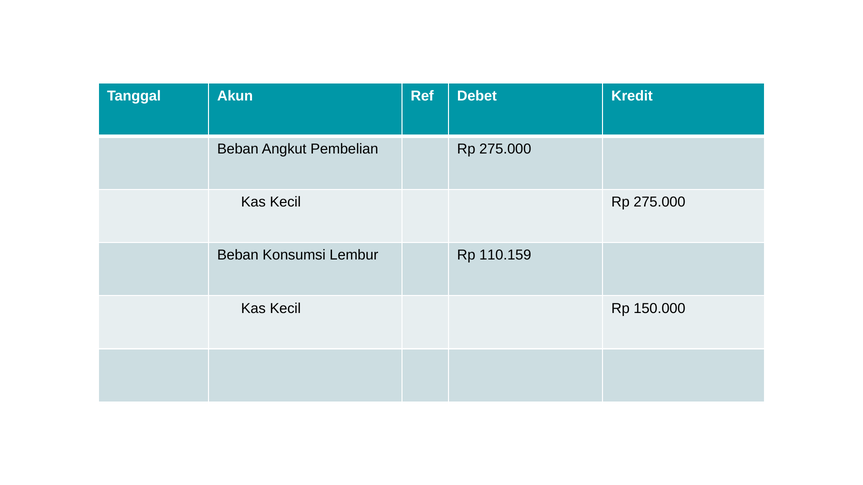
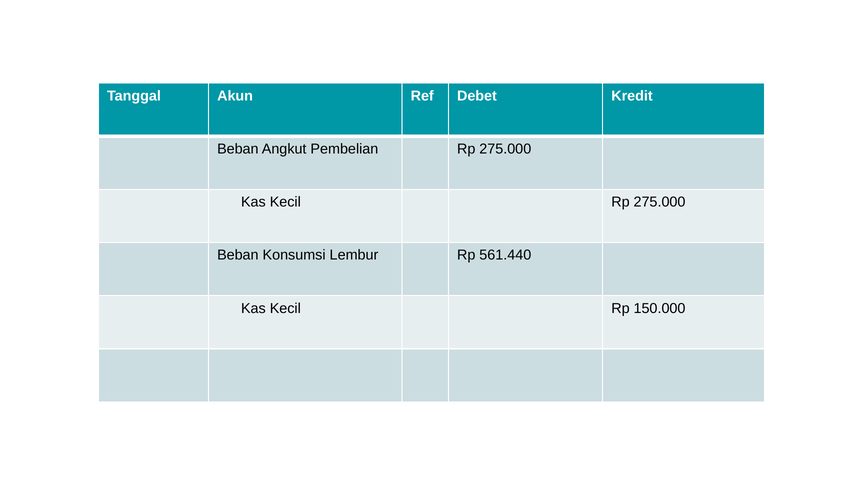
110.159: 110.159 -> 561.440
